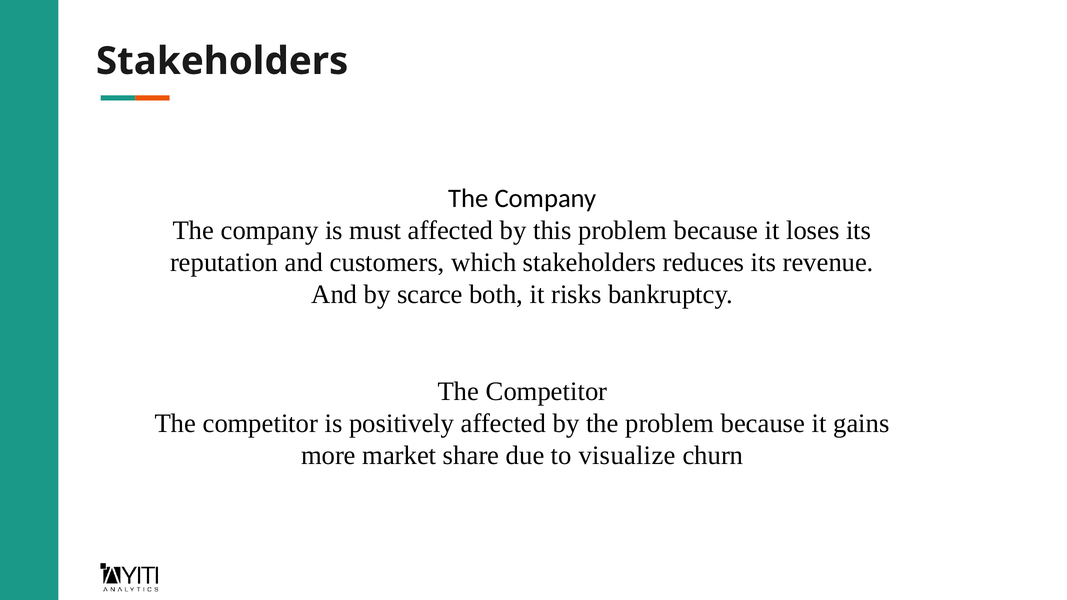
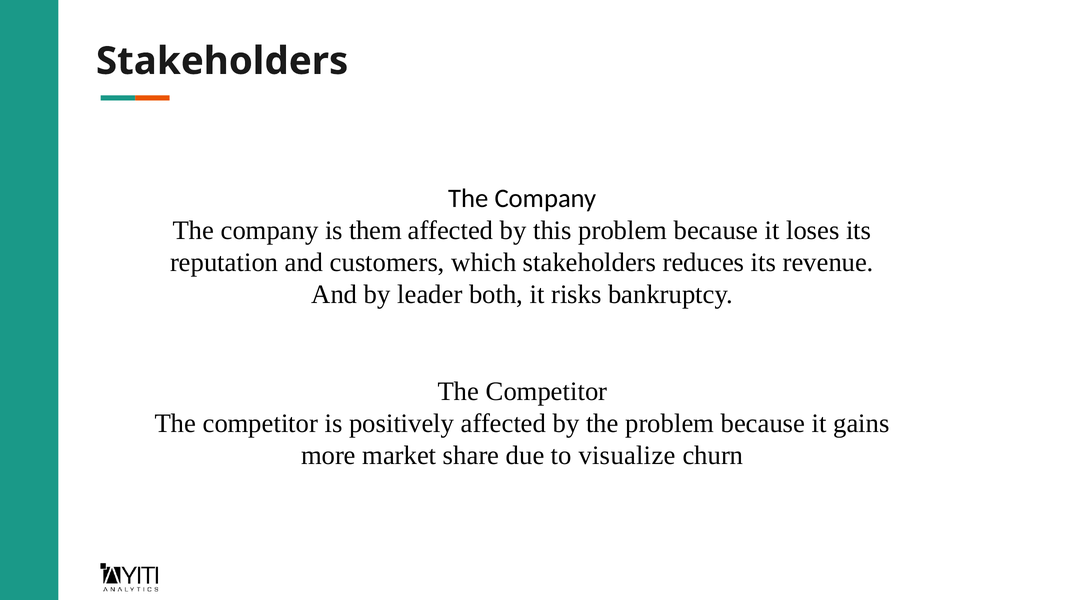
must: must -> them
scarce: scarce -> leader
